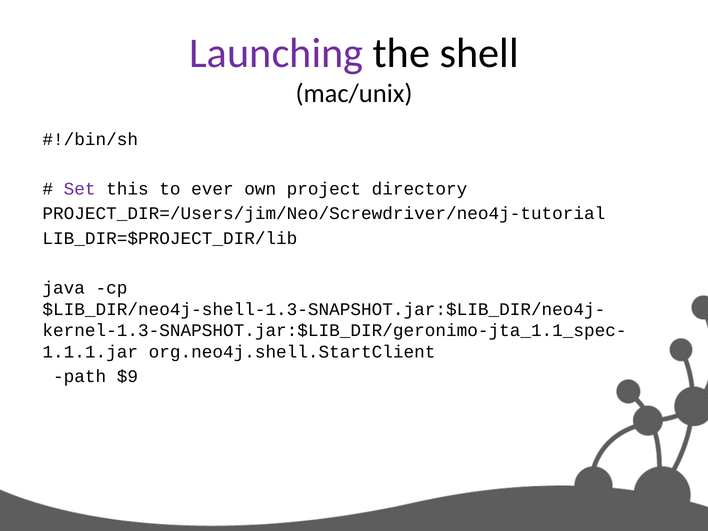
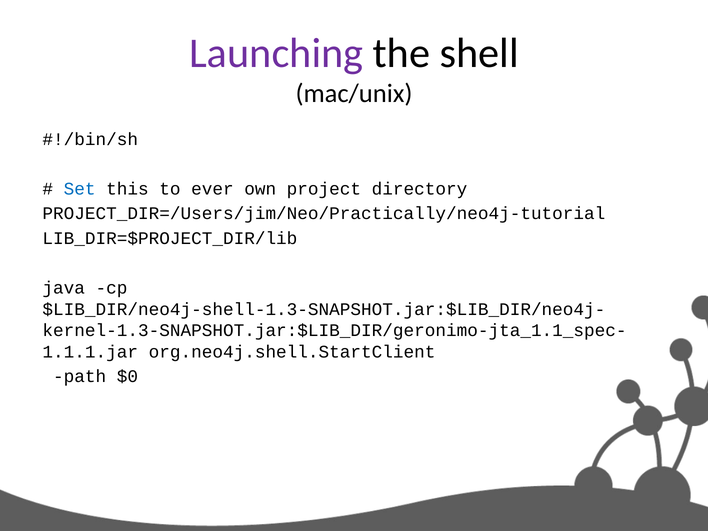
Set colour: purple -> blue
PROJECT_DIR=/Users/jim/Neo/Screwdriver/neo4j-tutorial: PROJECT_DIR=/Users/jim/Neo/Screwdriver/neo4j-tutorial -> PROJECT_DIR=/Users/jim/Neo/Practically/neo4j-tutorial
$9: $9 -> $0
